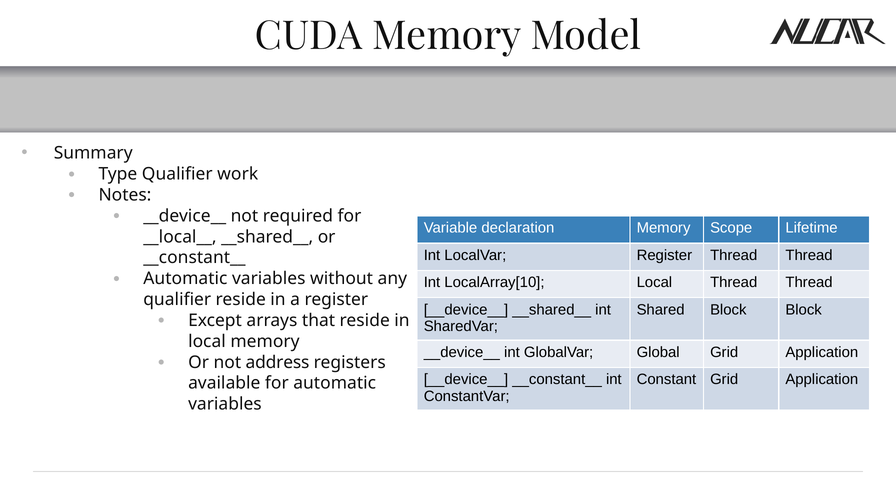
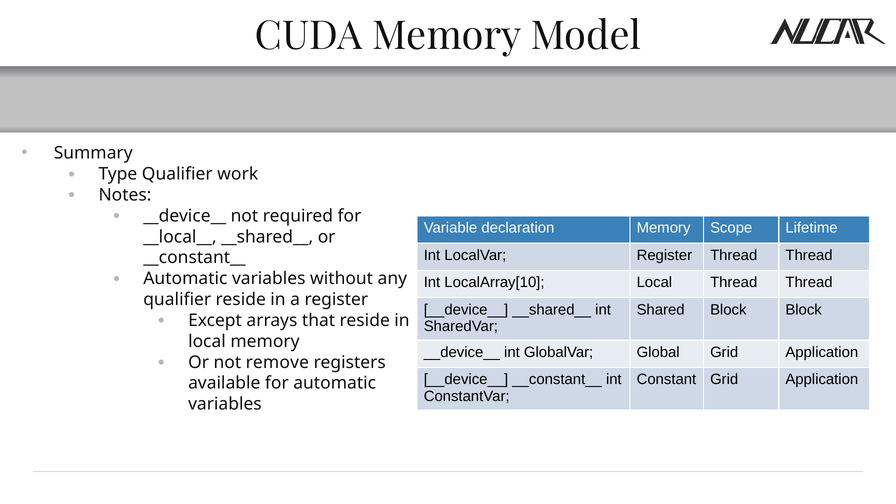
address: address -> remove
